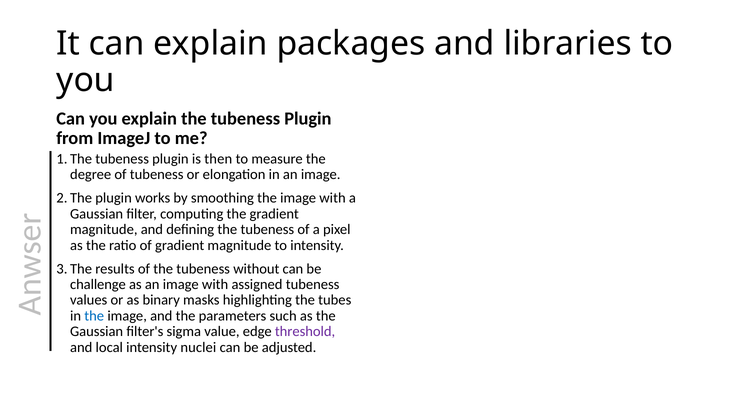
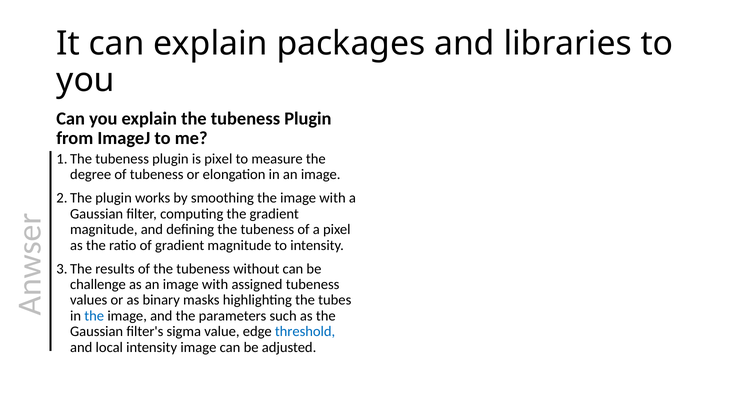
is then: then -> pixel
threshold colour: purple -> blue
intensity nuclei: nuclei -> image
